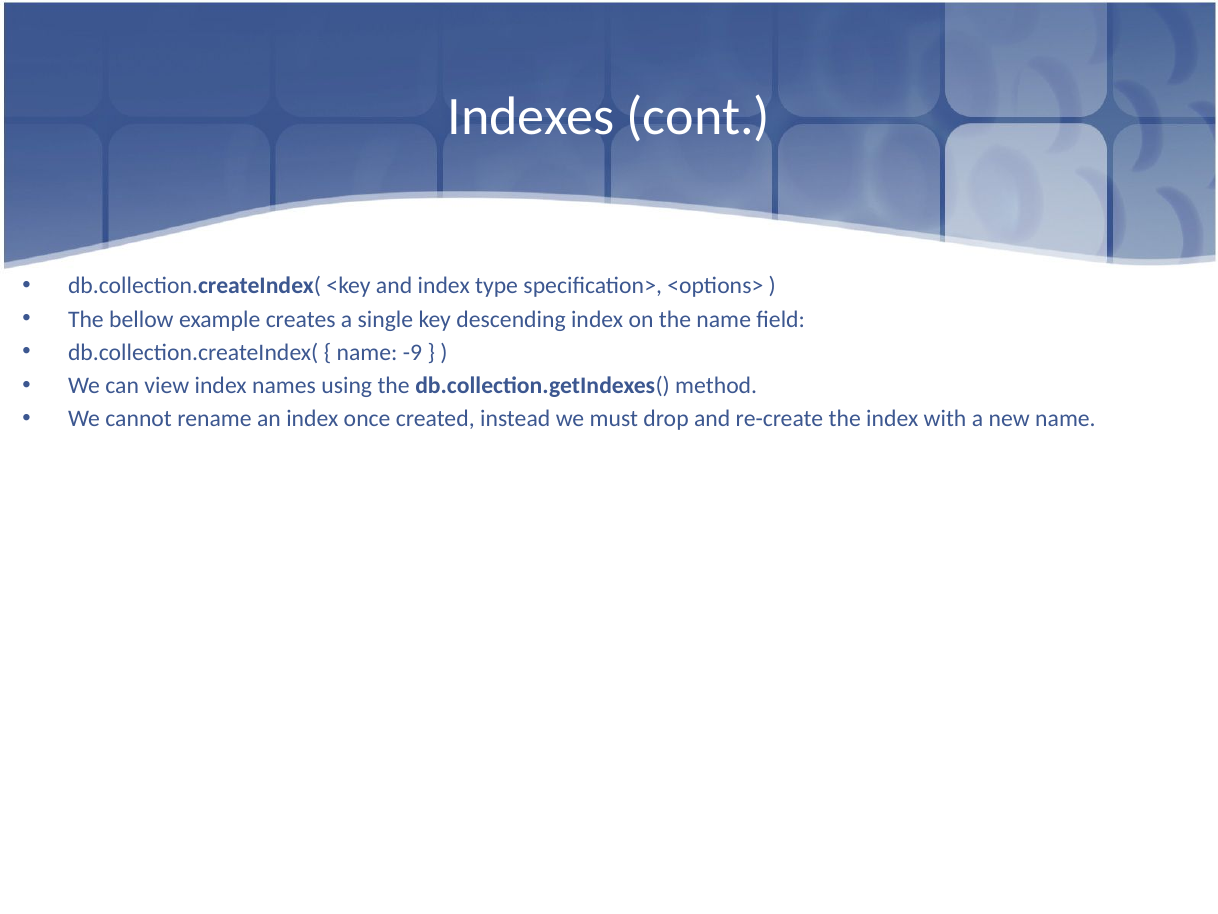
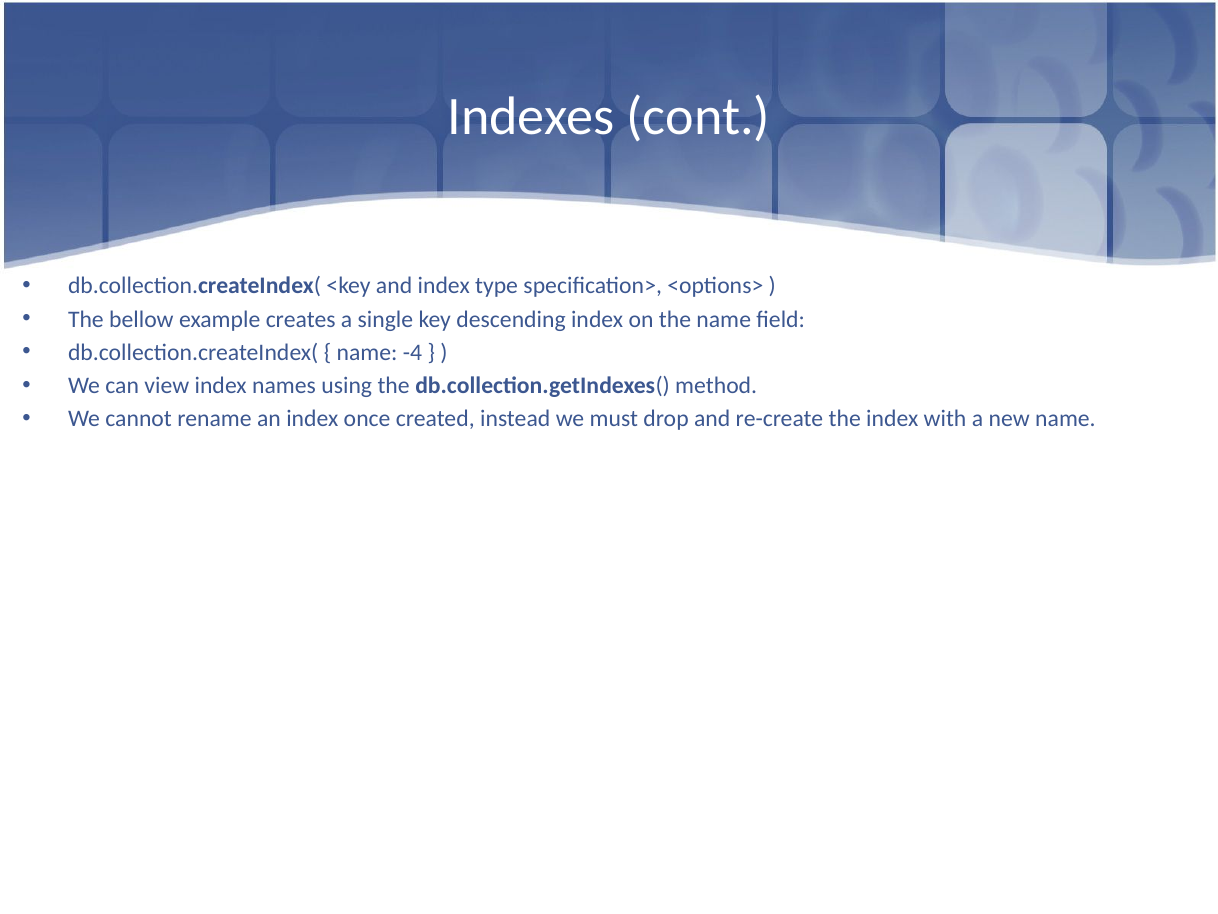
-9: -9 -> -4
